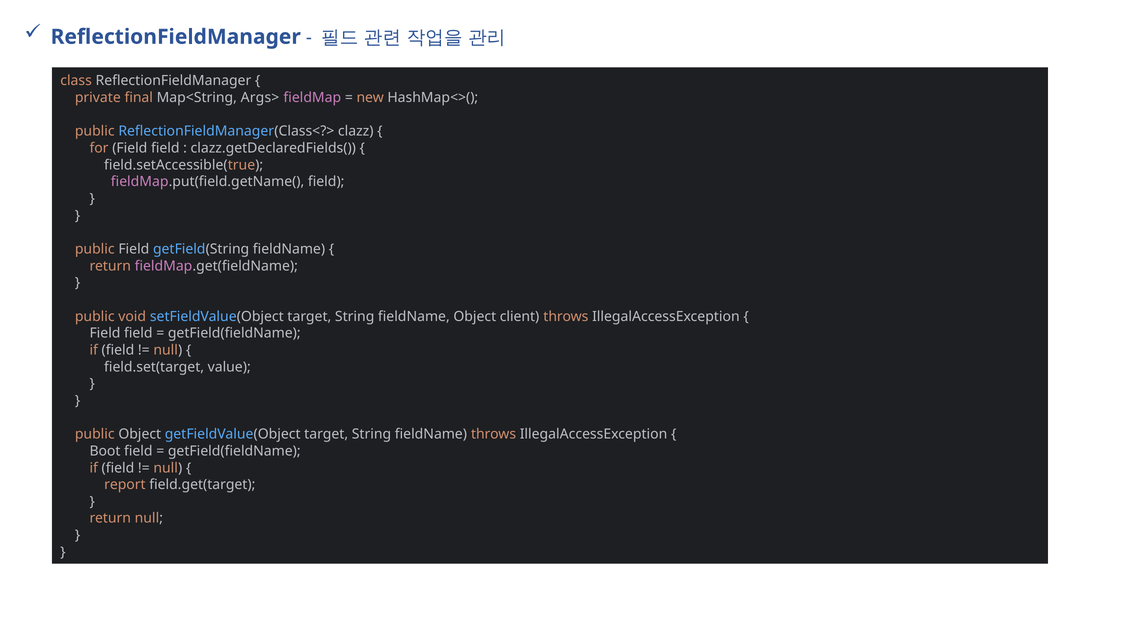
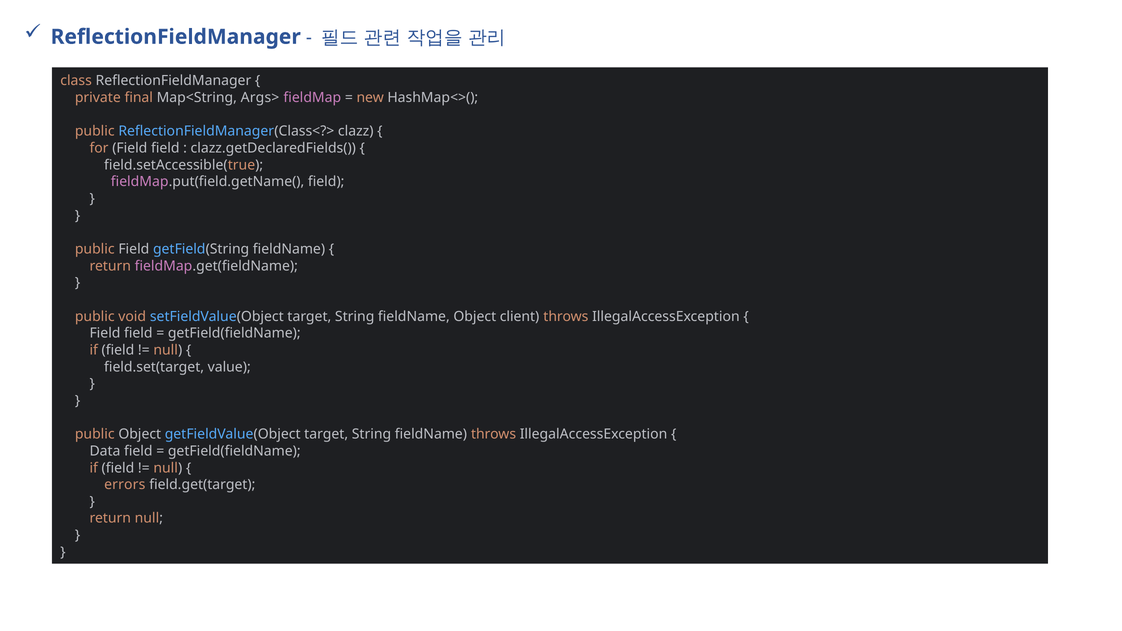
Boot: Boot -> Data
report: report -> errors
